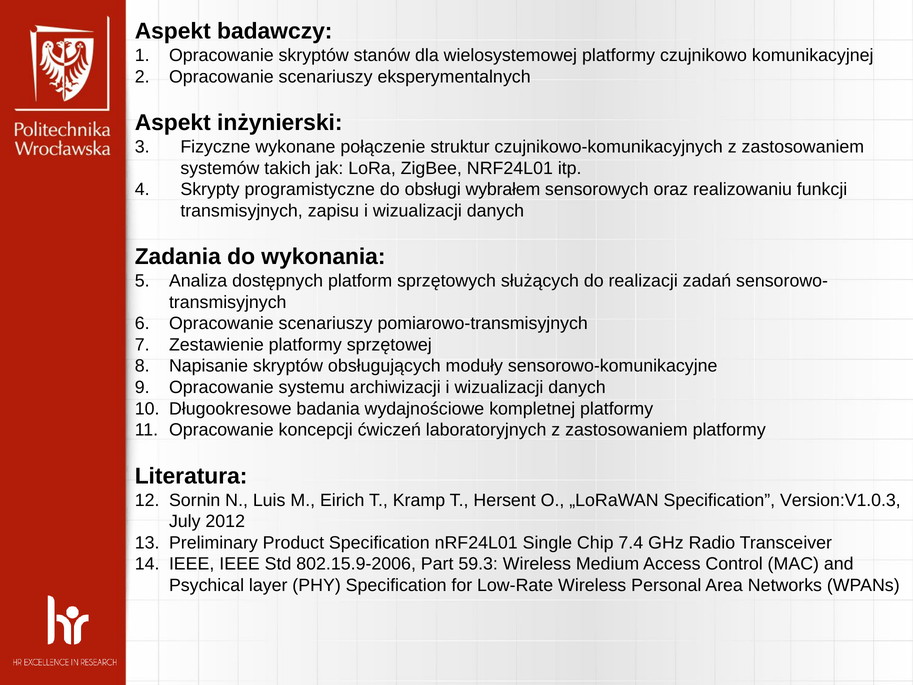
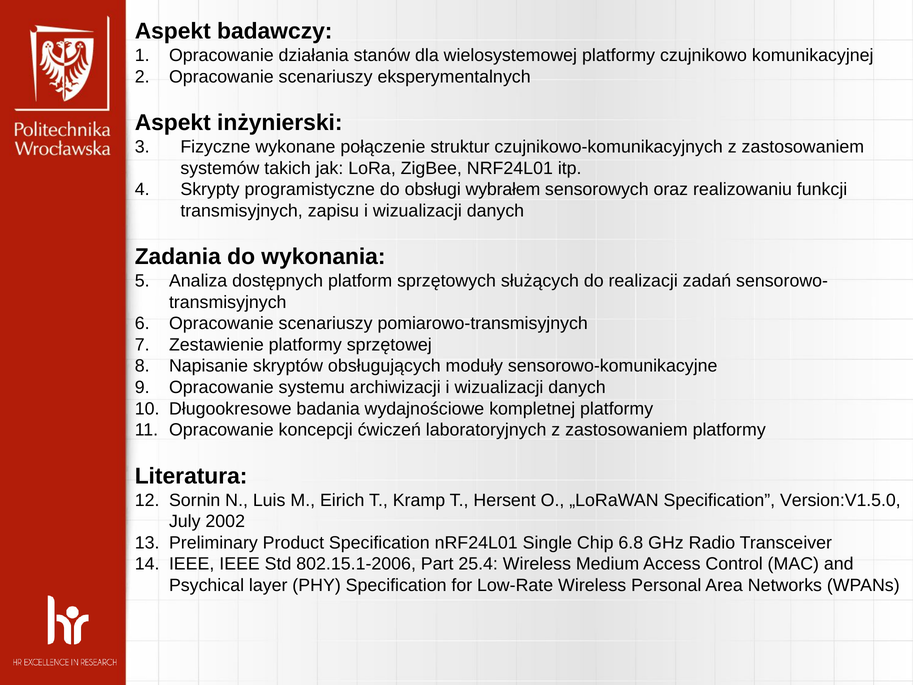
Opracowanie skryptów: skryptów -> działania
Version:V1.0.3: Version:V1.0.3 -> Version:V1.5.0
2012: 2012 -> 2002
7.4: 7.4 -> 6.8
802.15.9-2006: 802.15.9-2006 -> 802.15.1-2006
59.3: 59.3 -> 25.4
